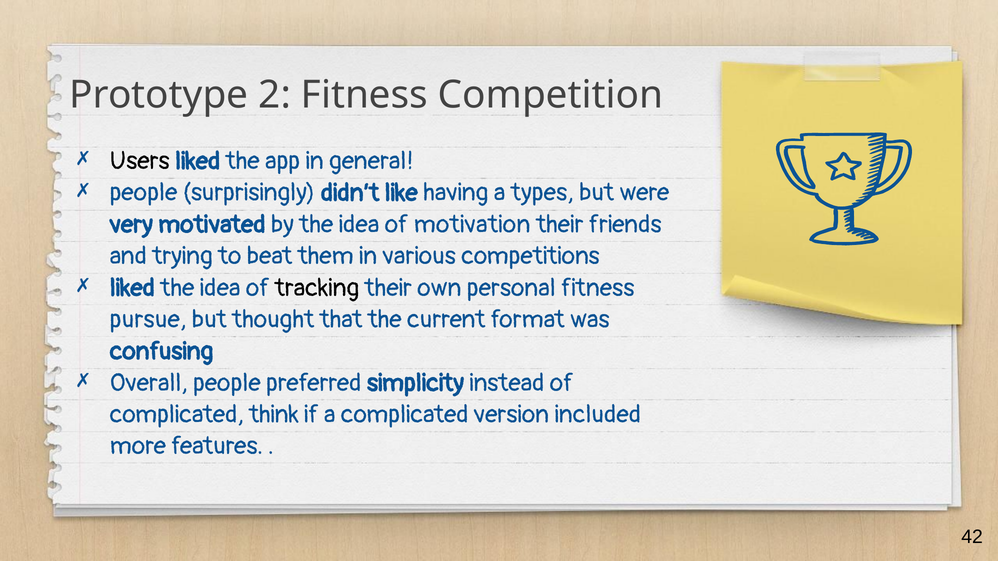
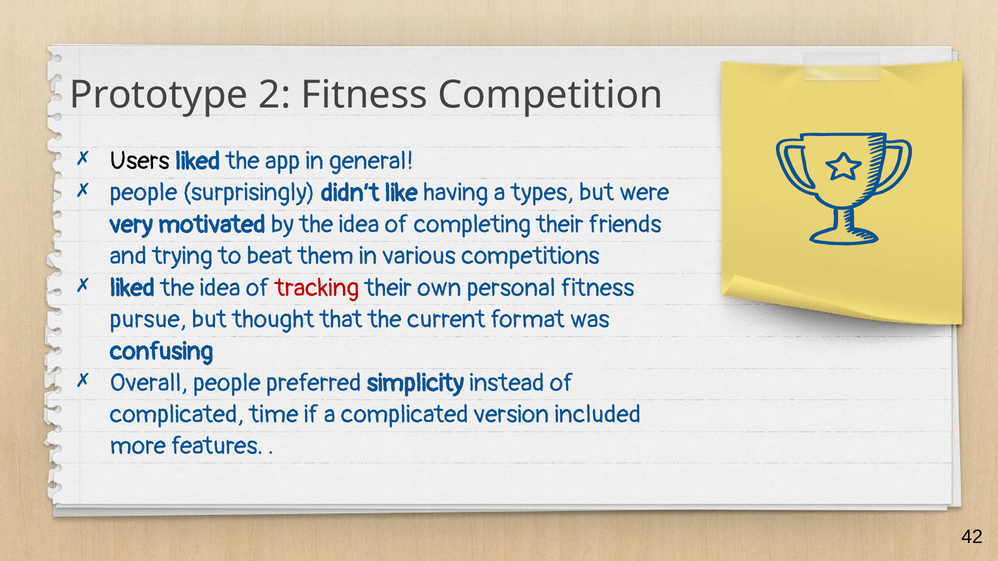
motivation: motivation -> completing
tracking colour: black -> red
think: think -> time
